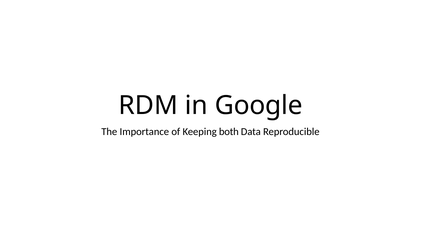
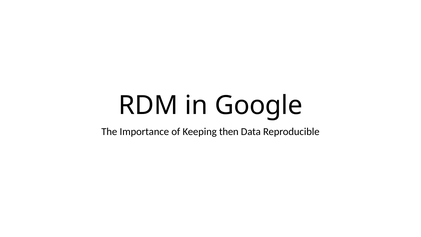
both: both -> then
